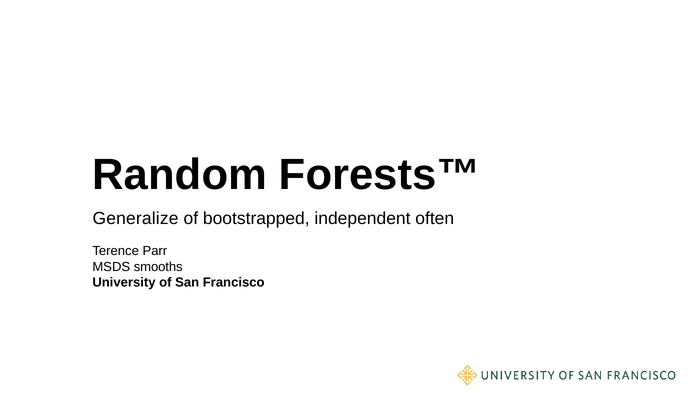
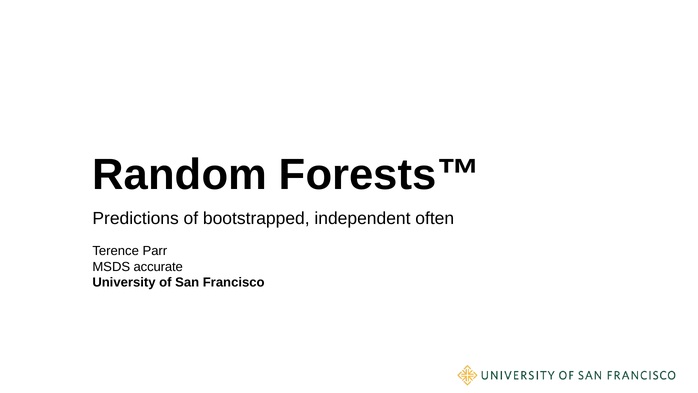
Generalize: Generalize -> Predictions
smooths: smooths -> accurate
